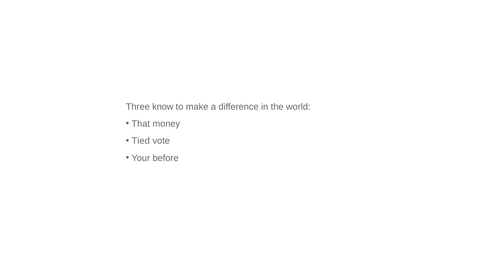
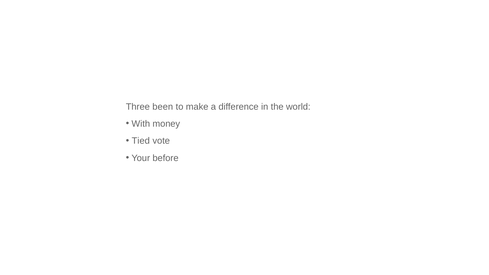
know: know -> been
That: That -> With
